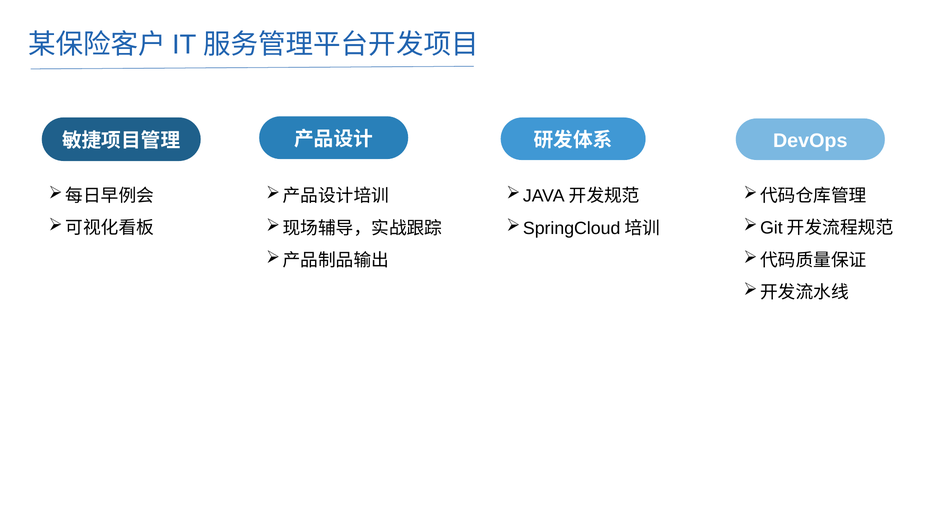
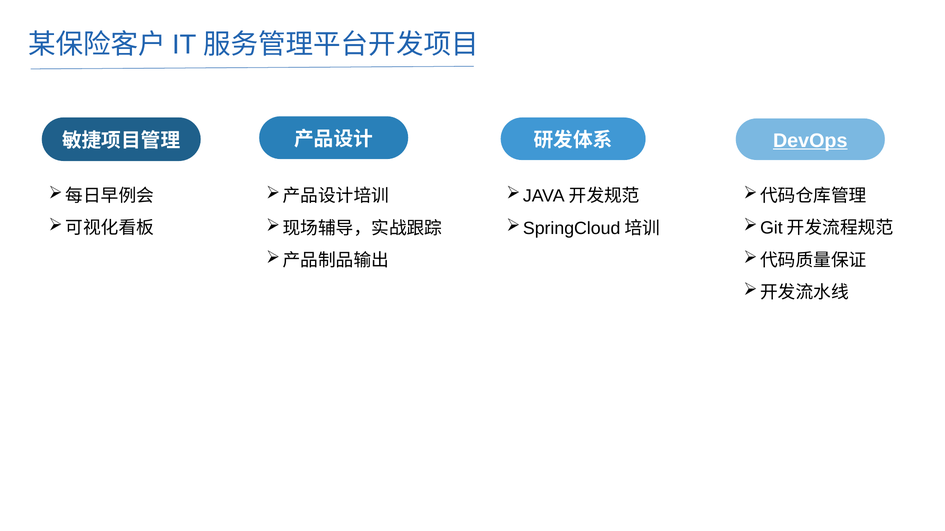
DevOps underline: none -> present
